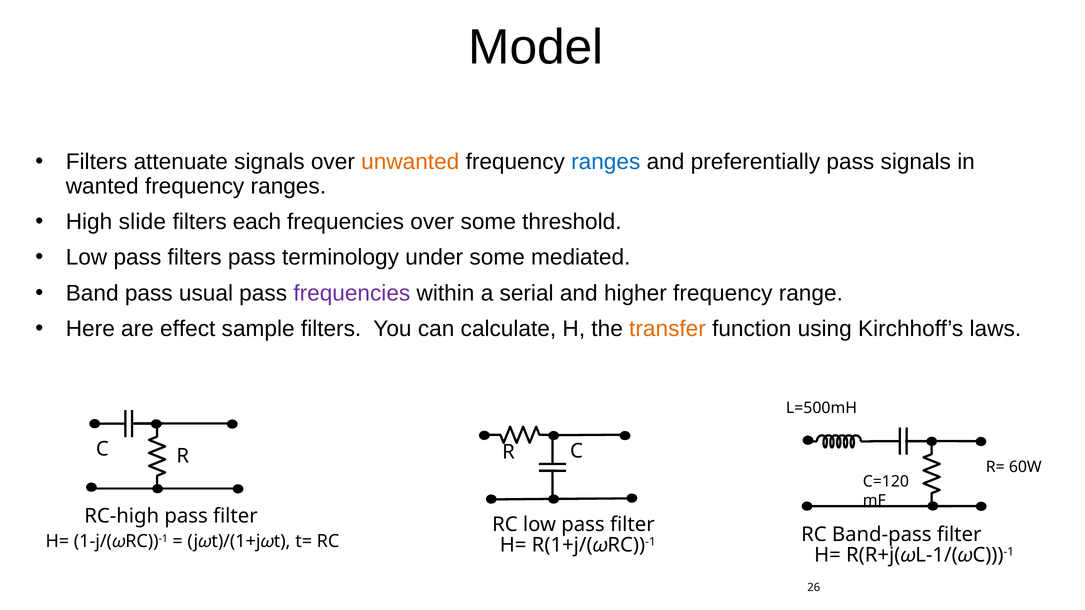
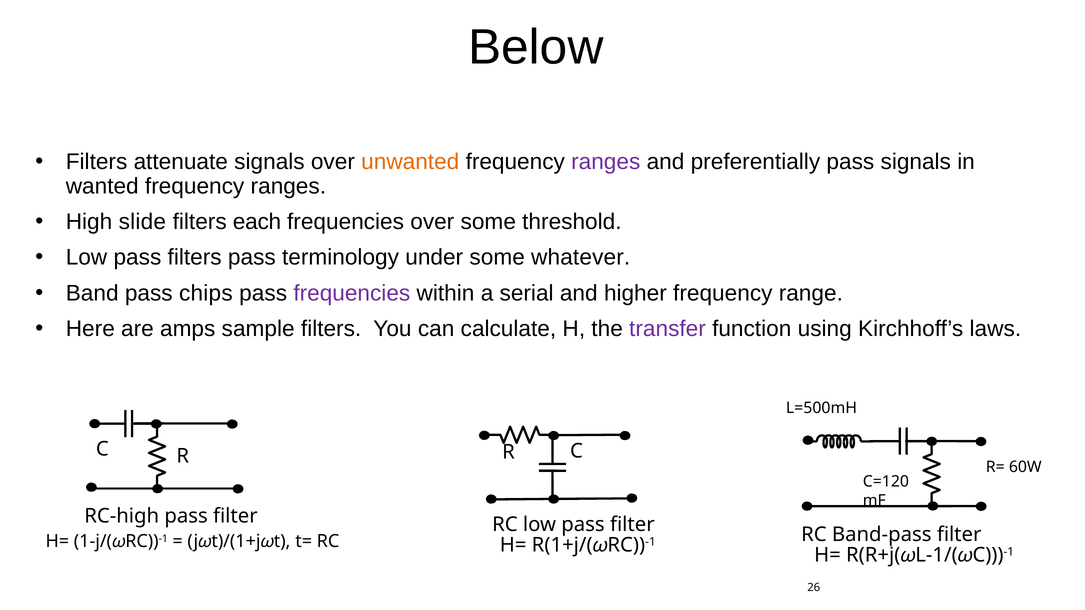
Model: Model -> Below
ranges at (606, 162) colour: blue -> purple
mediated: mediated -> whatever
usual: usual -> chips
effect: effect -> amps
transfer colour: orange -> purple
